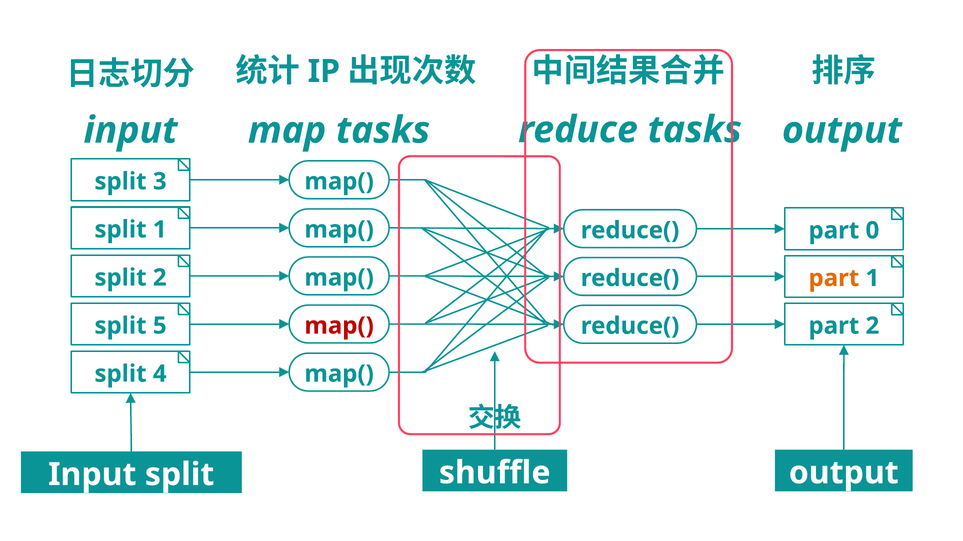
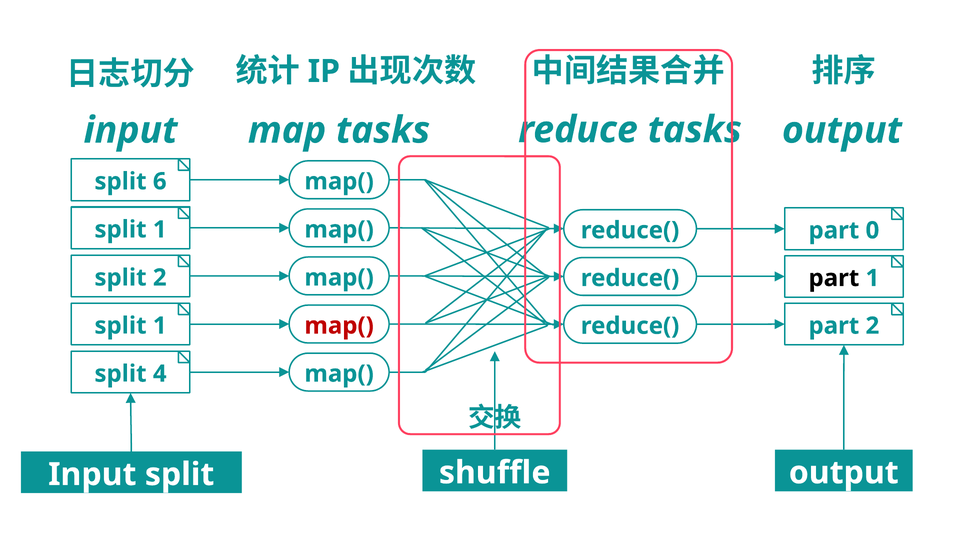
3: 3 -> 6
part at (834, 278) colour: orange -> black
5 at (160, 326): 5 -> 1
